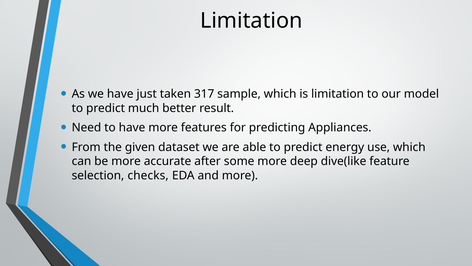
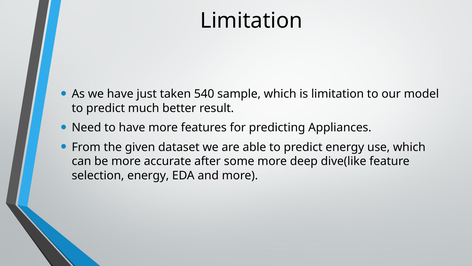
317: 317 -> 540
selection checks: checks -> energy
